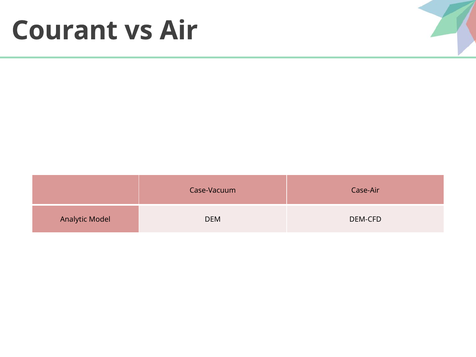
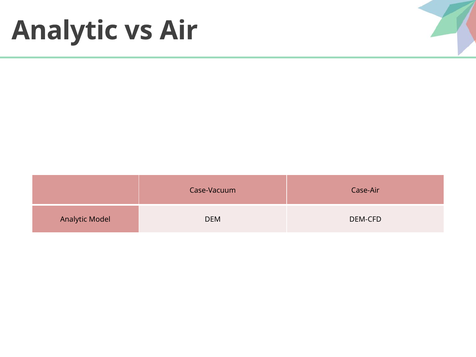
Courant at (65, 31): Courant -> Analytic
